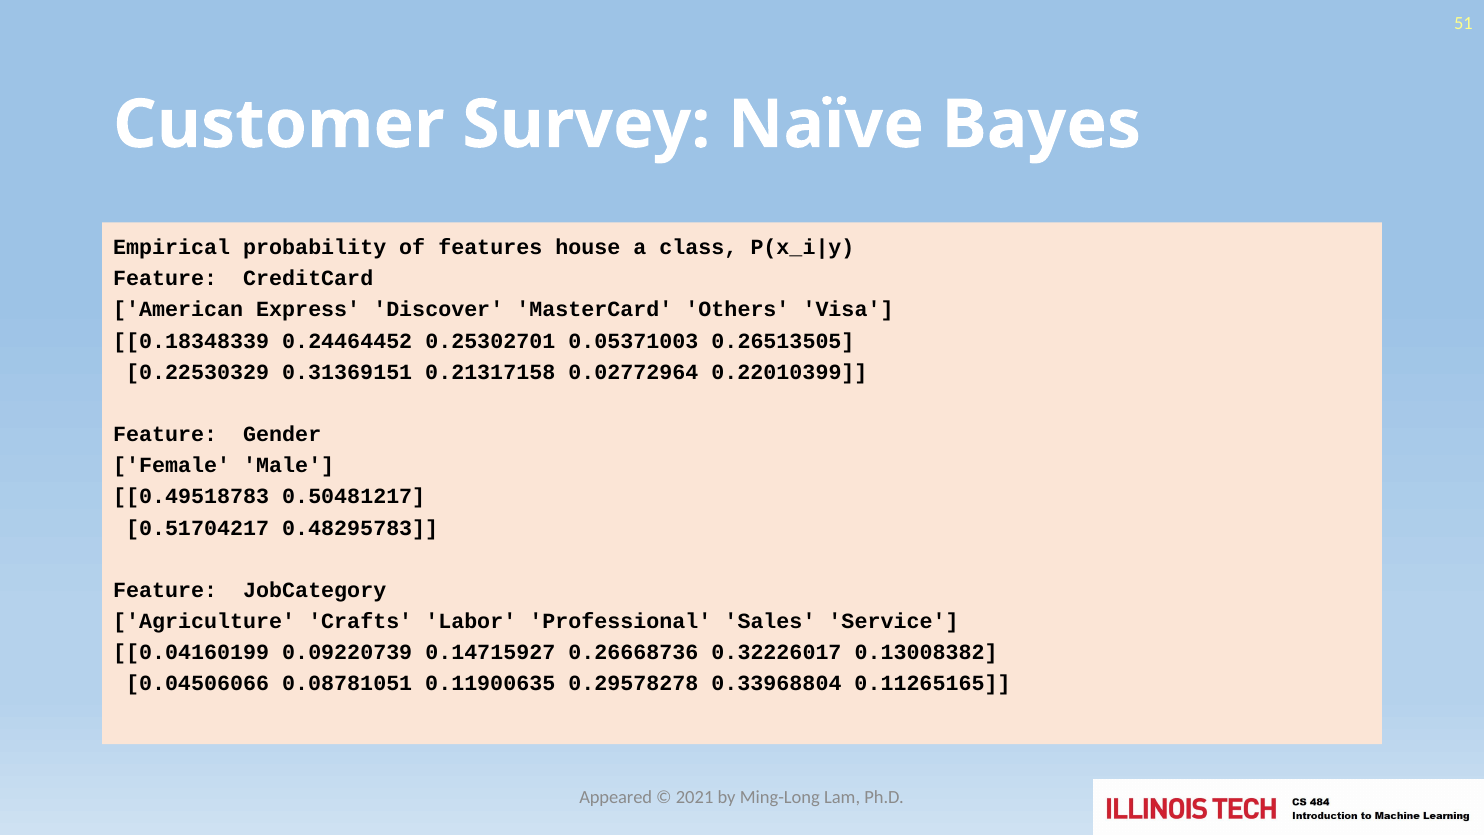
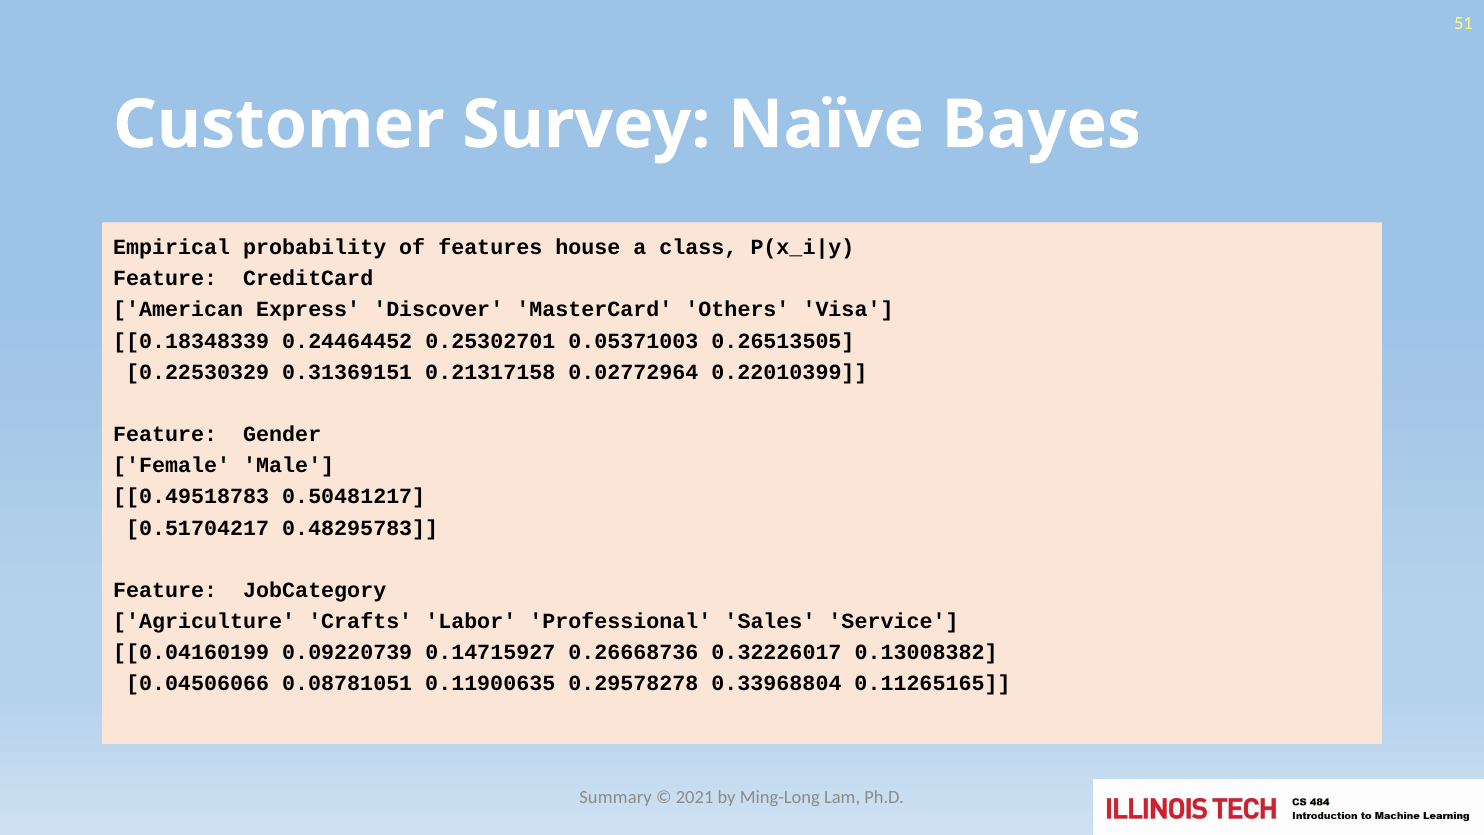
Appeared: Appeared -> Summary
